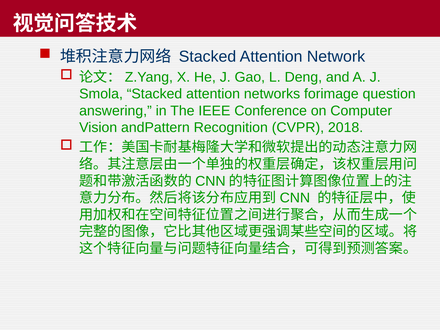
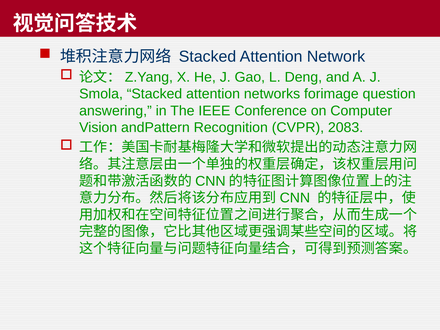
2018: 2018 -> 2083
